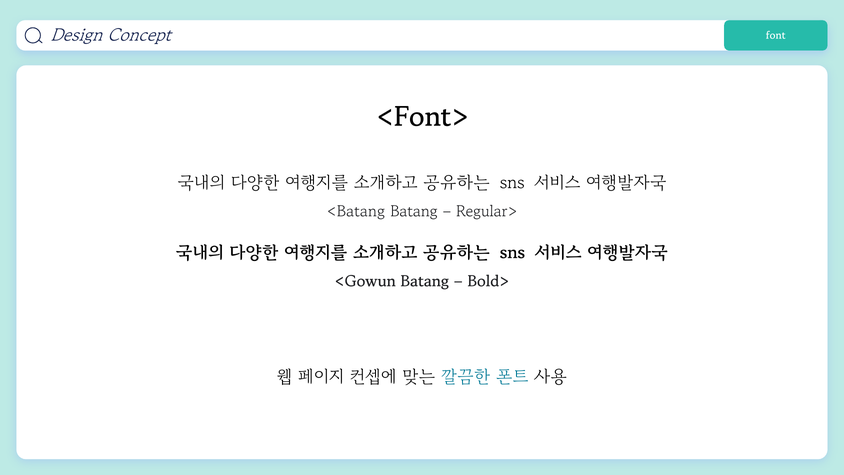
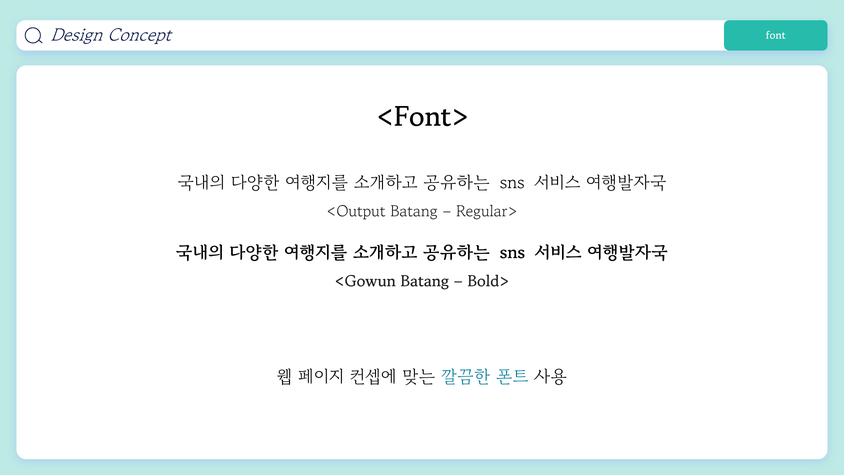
<Batang: <Batang -> <Output
